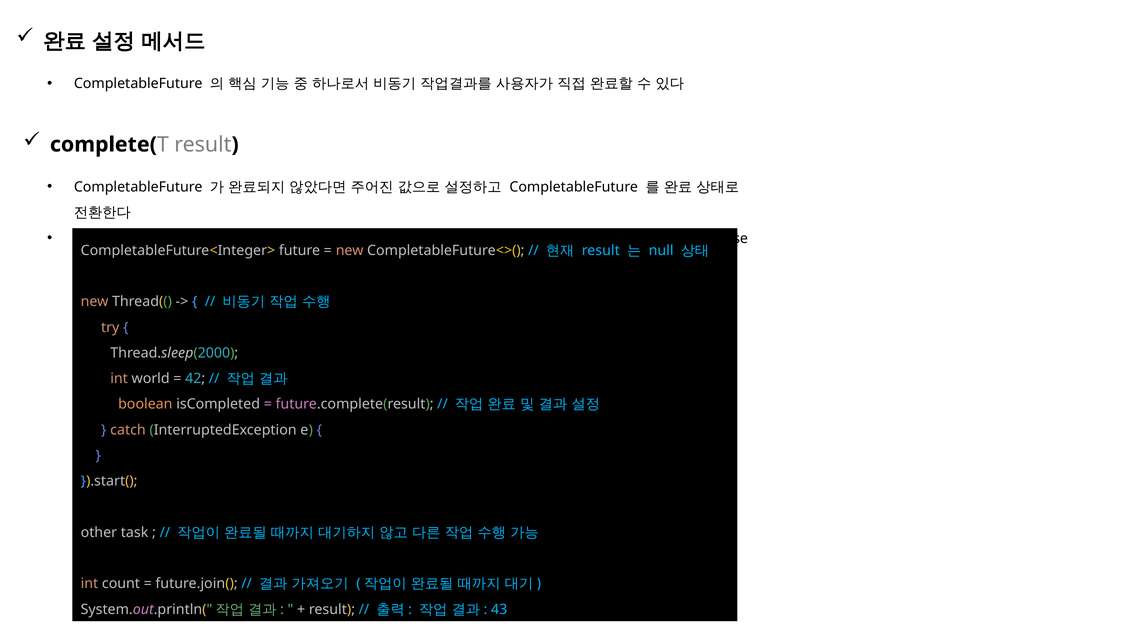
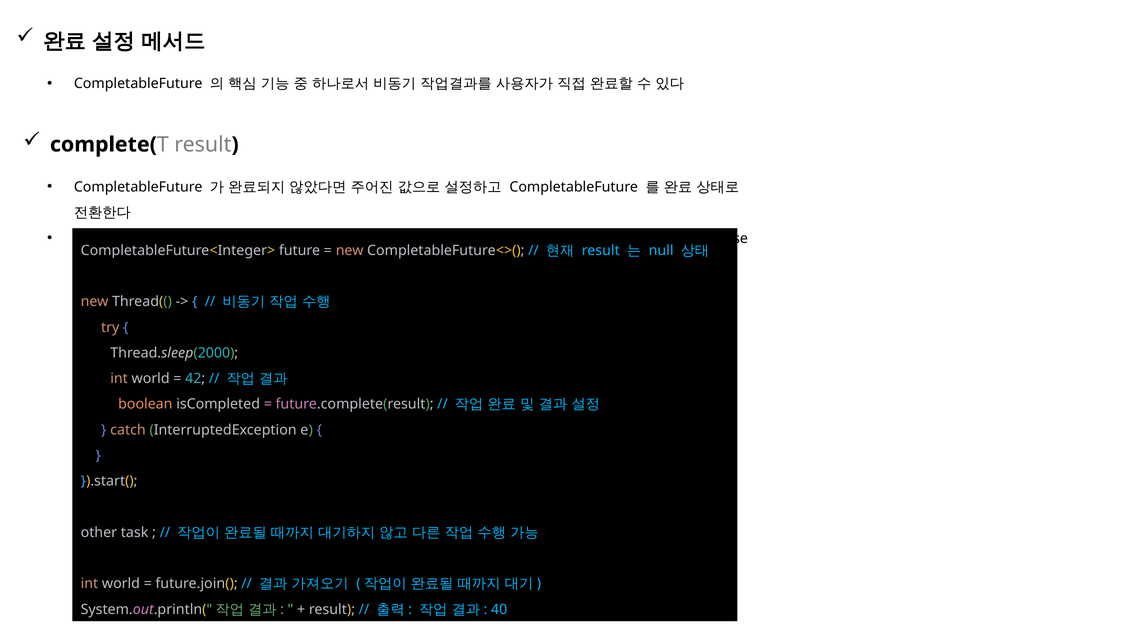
count at (121, 584): count -> world
43: 43 -> 40
